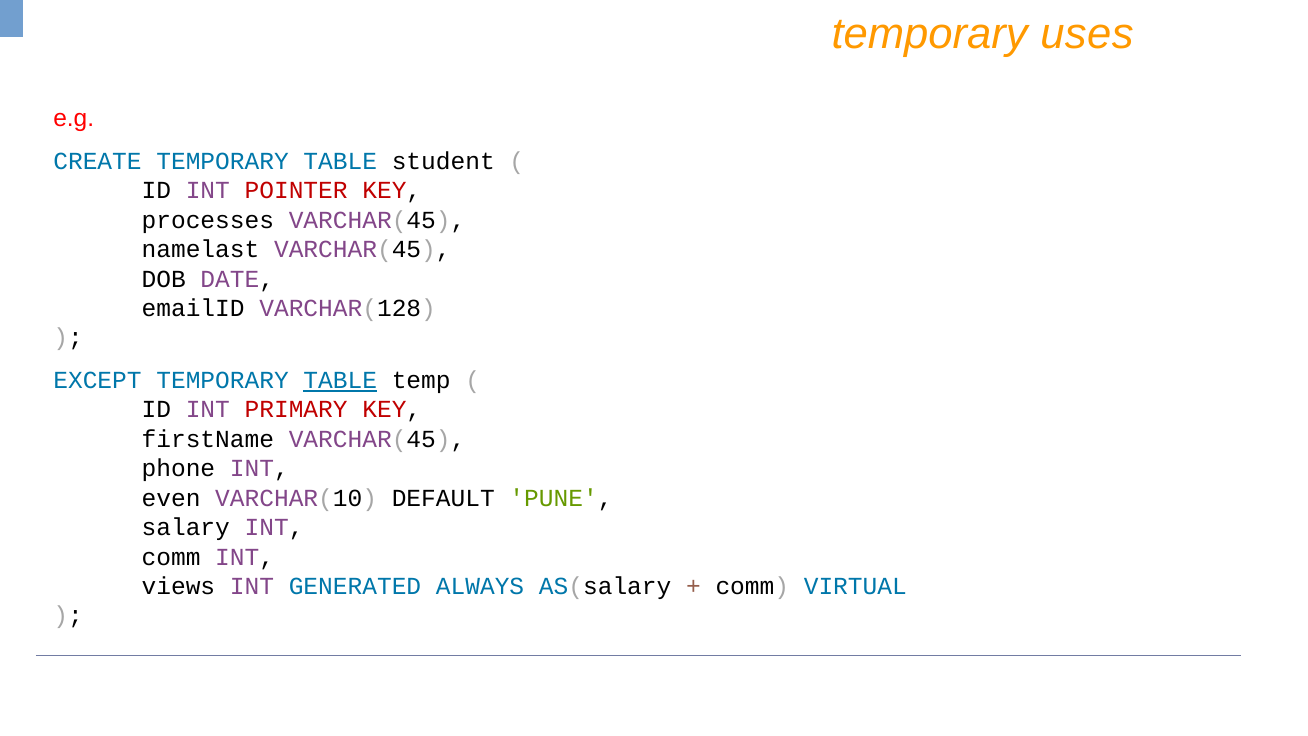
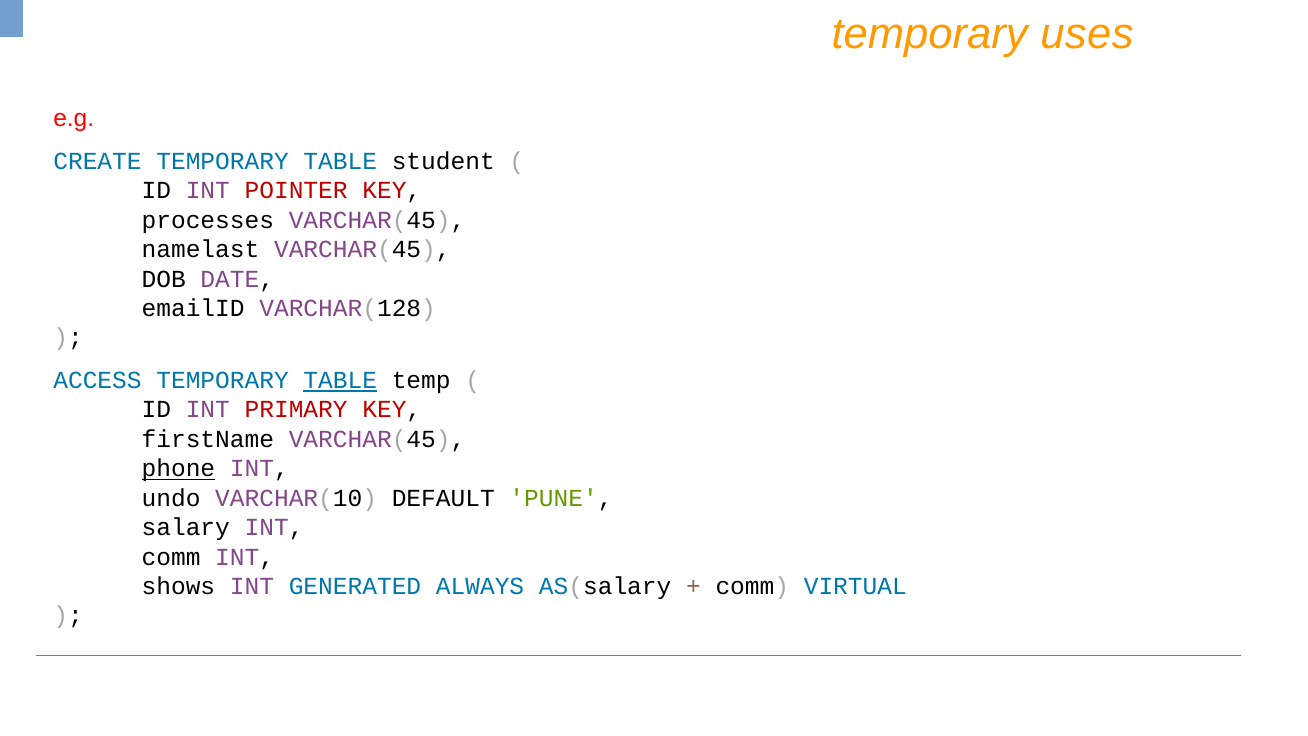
EXCEPT: EXCEPT -> ACCESS
phone underline: none -> present
even: even -> undo
views: views -> shows
